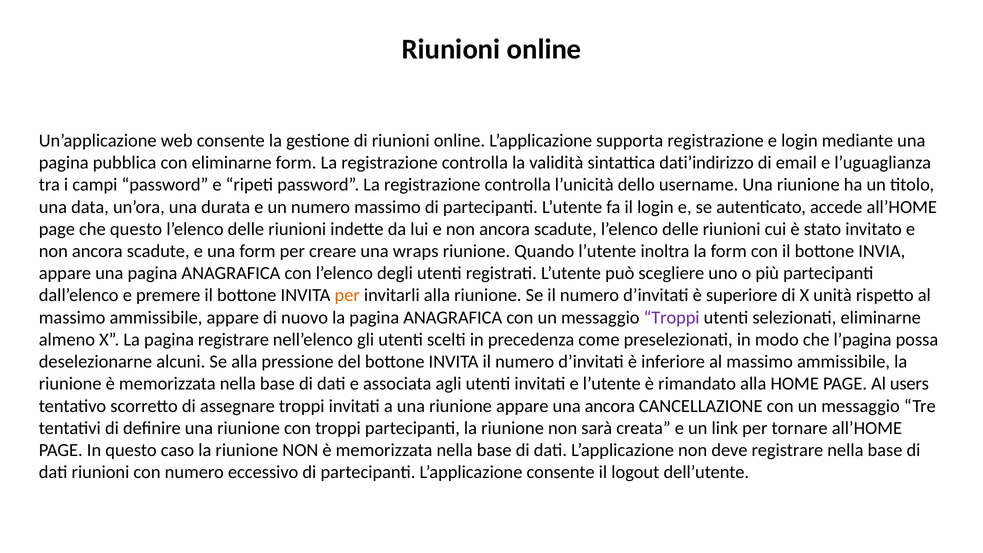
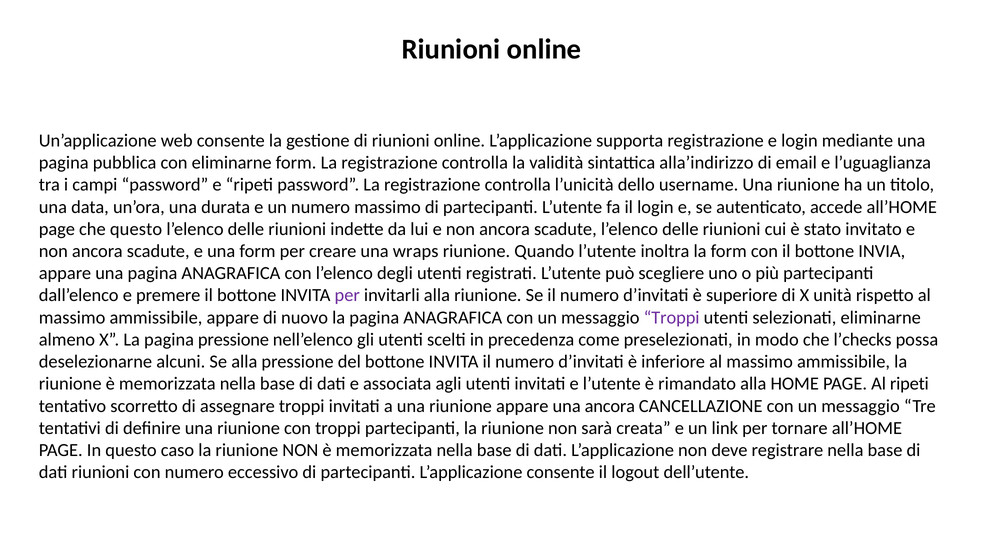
dati’indirizzo: dati’indirizzo -> alla’indirizzo
per at (347, 295) colour: orange -> purple
pagina registrare: registrare -> pressione
l’pagina: l’pagina -> l’checks
Al users: users -> ripeti
